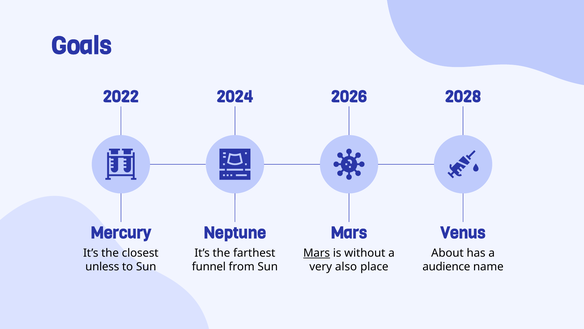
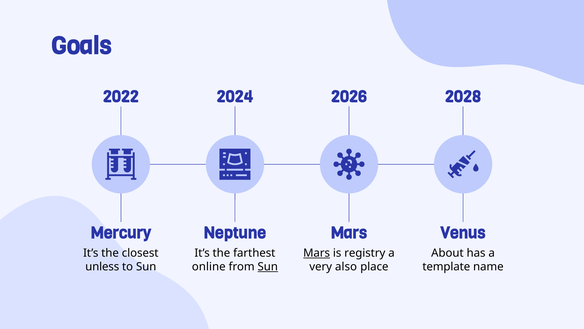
without: without -> registry
funnel: funnel -> online
Sun at (268, 266) underline: none -> present
audience: audience -> template
